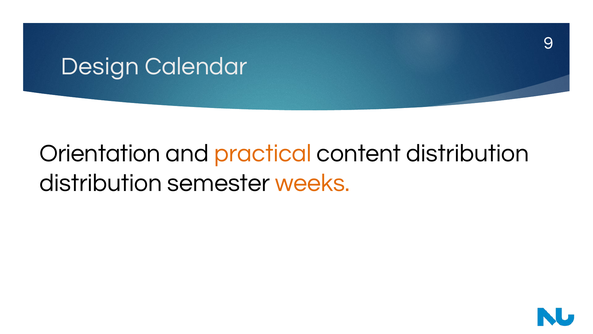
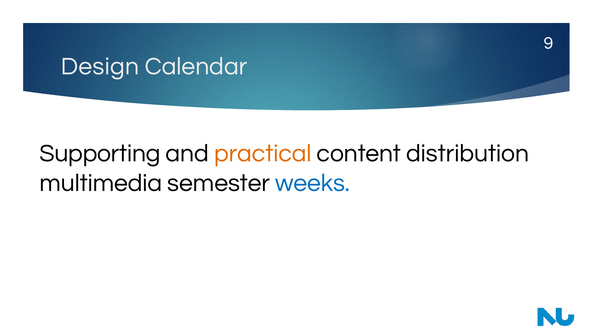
Orientation: Orientation -> Supporting
distribution at (101, 183): distribution -> multimedia
weeks colour: orange -> blue
